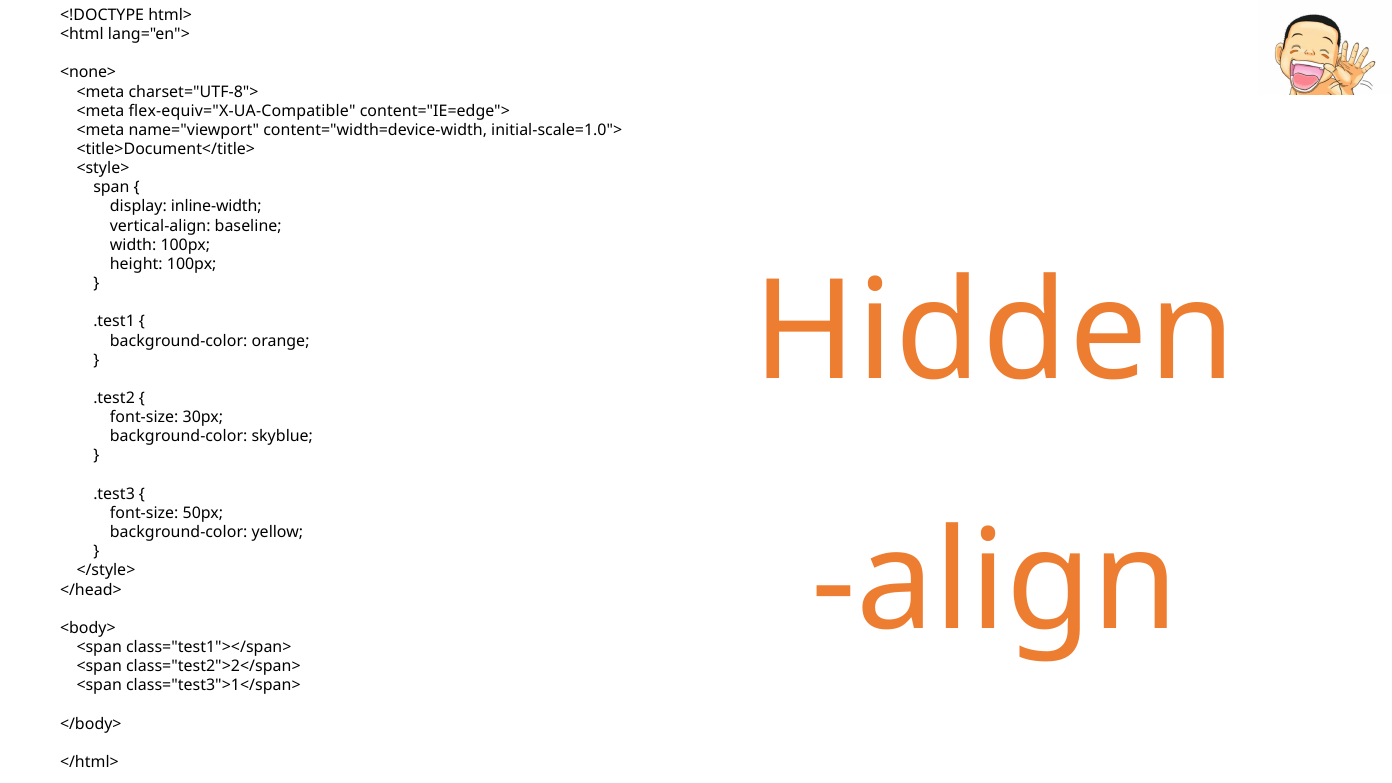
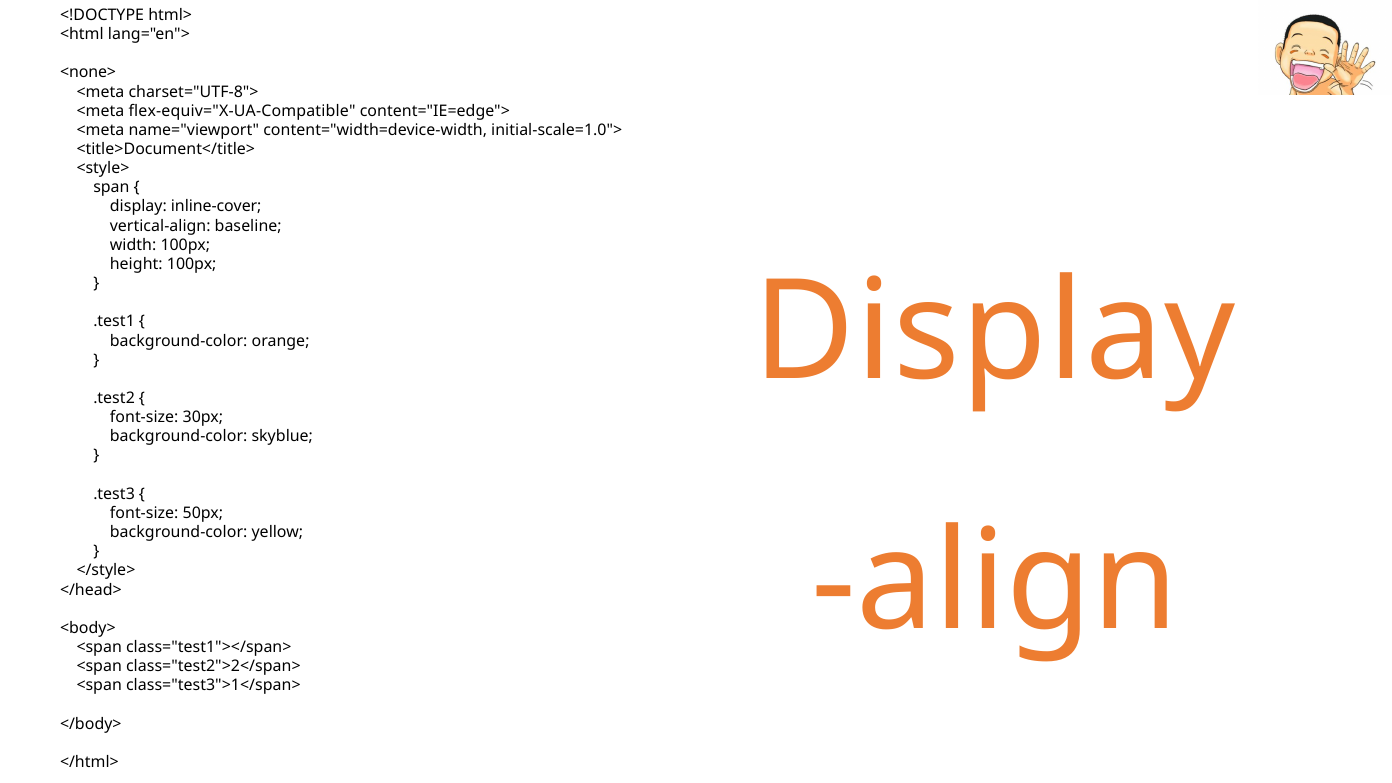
inline-width: inline-width -> inline-cover
Hidden at (994, 332): Hidden -> Display
